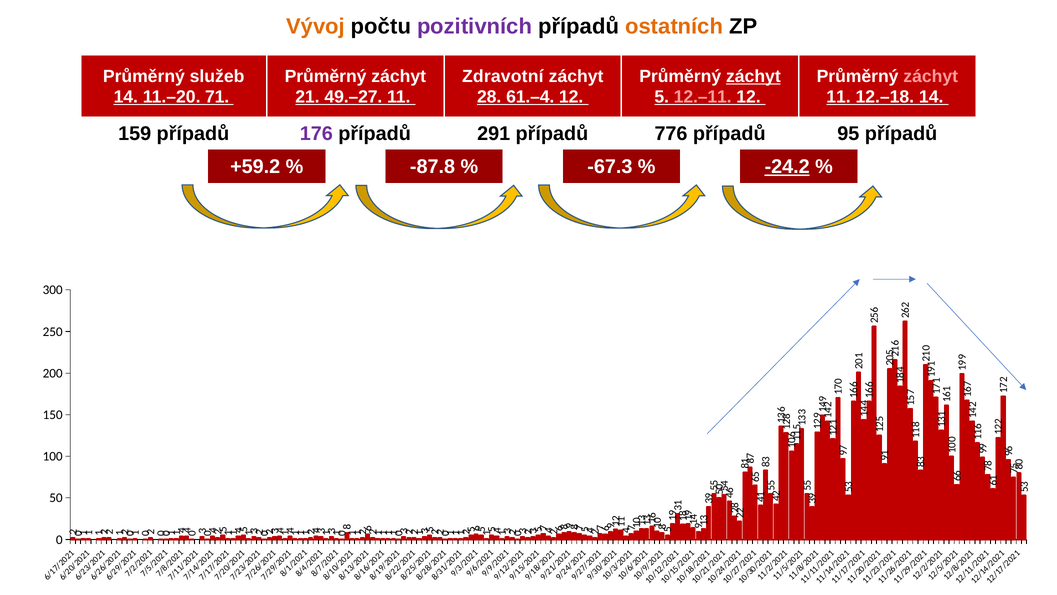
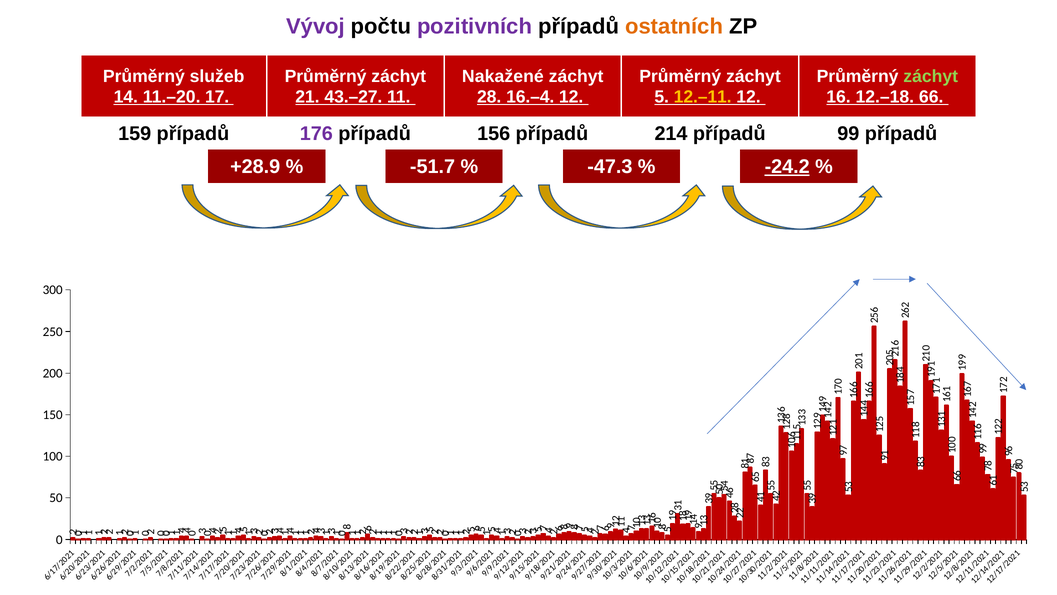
Vývoj colour: orange -> purple
Zdravotní: Zdravotní -> Nakažené
záchyt at (753, 76) underline: present -> none
záchyt at (931, 76) colour: pink -> light green
71: 71 -> 17
49.–27: 49.–27 -> 43.–27
61.–4: 61.–4 -> 16.–4
12.–11 colour: pink -> yellow
12 11: 11 -> 16
12.–18 14: 14 -> 66
291: 291 -> 156
776: 776 -> 214
95: 95 -> 99
+59.2: +59.2 -> +28.9
-87.8: -87.8 -> -51.7
-67.3: -67.3 -> -47.3
